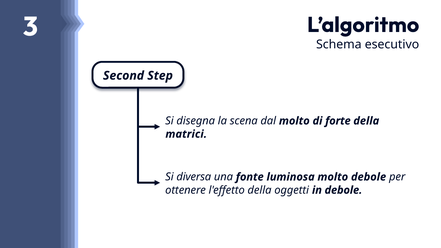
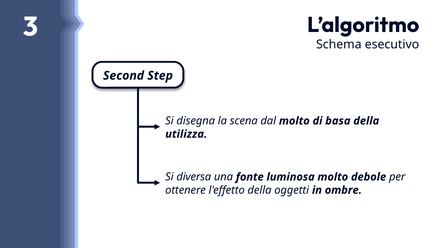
forte: forte -> basa
matrici: matrici -> utilizza
in debole: debole -> ombre
